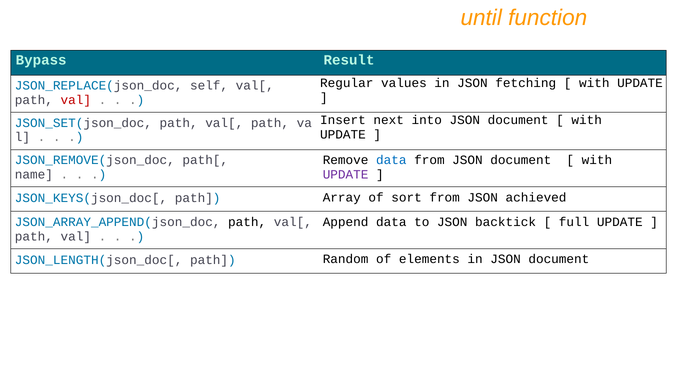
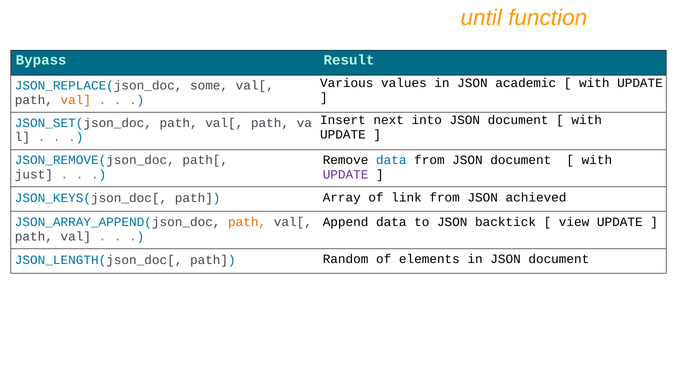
Regular: Regular -> Various
fetching: fetching -> academic
self: self -> some
val at (76, 100) colour: red -> orange
name: name -> just
sort: sort -> link
path at (247, 222) colour: black -> orange
full: full -> view
